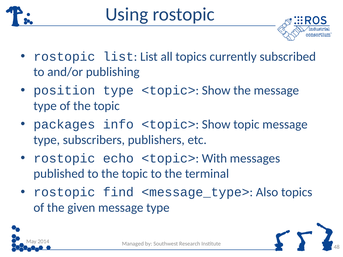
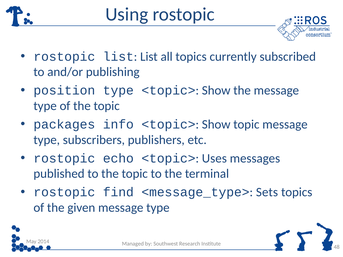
With: With -> Uses
Also: Also -> Sets
